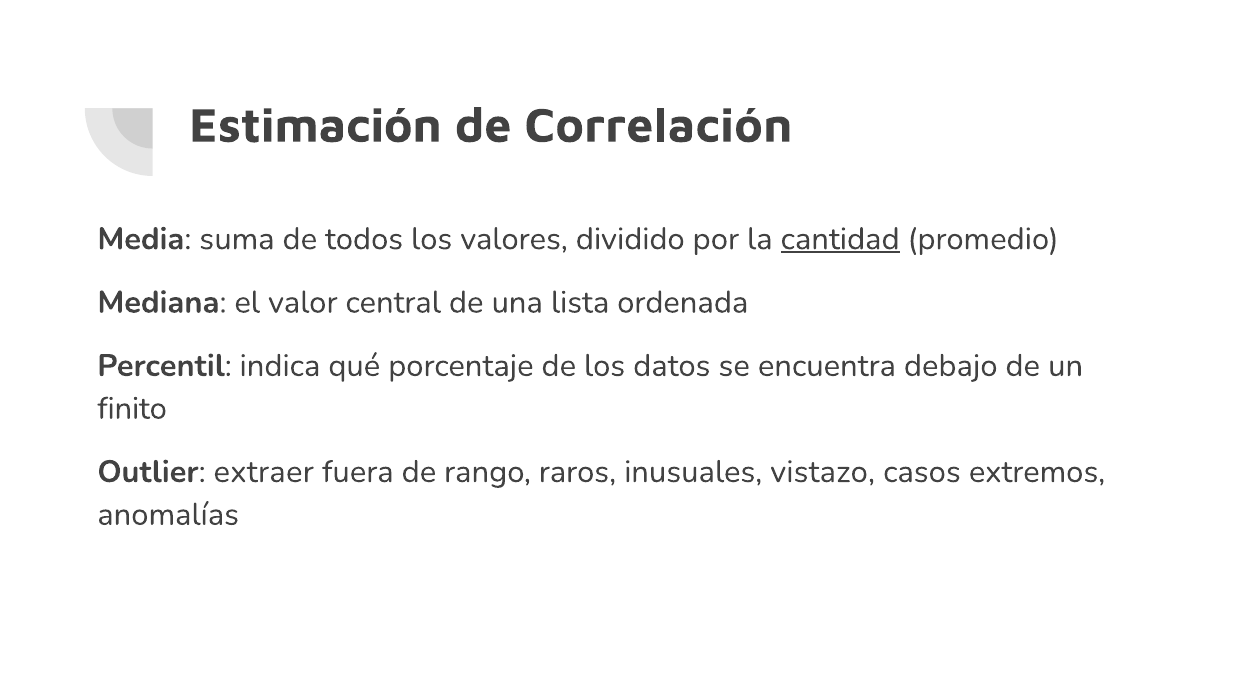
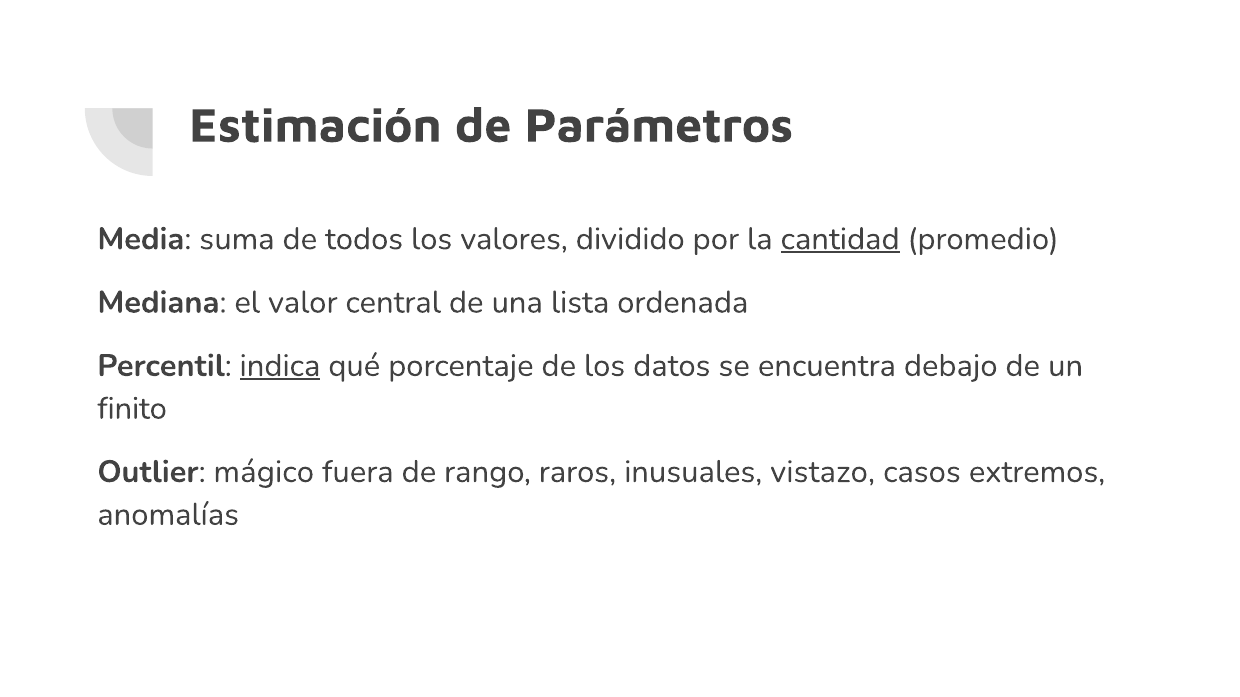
Correlación: Correlación -> Parámetros
indica underline: none -> present
extraer: extraer -> mágico
